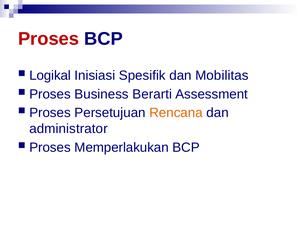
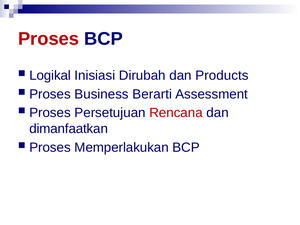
Spesifik: Spesifik -> Dirubah
Mobilitas: Mobilitas -> Products
Rencana colour: orange -> red
administrator: administrator -> dimanfaatkan
